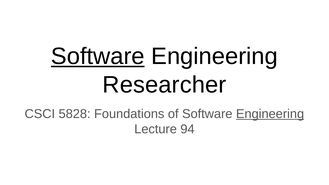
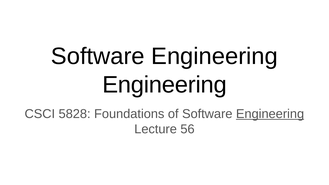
Software at (98, 56) underline: present -> none
Researcher at (164, 85): Researcher -> Engineering
94: 94 -> 56
